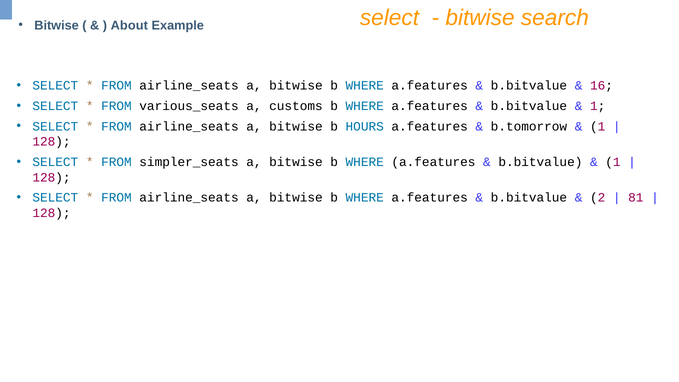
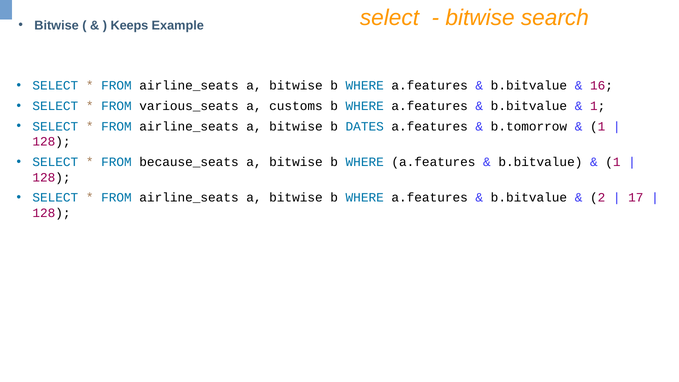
About: About -> Keeps
HOURS: HOURS -> DATES
simpler_seats: simpler_seats -> because_seats
81: 81 -> 17
